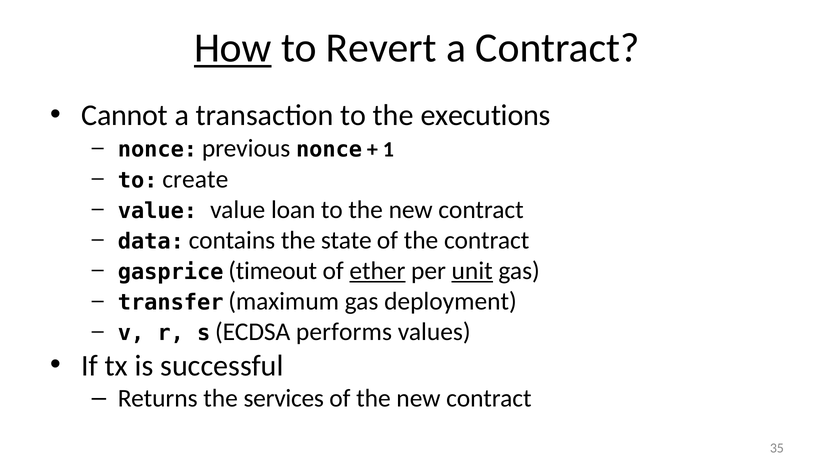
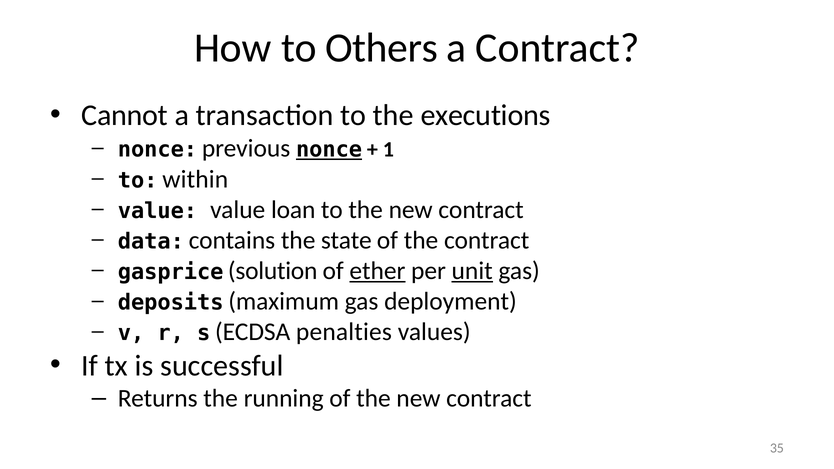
How underline: present -> none
Revert: Revert -> Others
nonce at (329, 150) underline: none -> present
create: create -> within
timeout: timeout -> solution
transfer: transfer -> deposits
performs: performs -> penalties
services: services -> running
